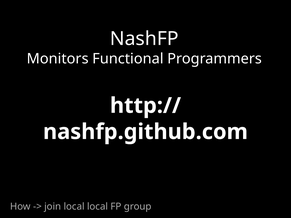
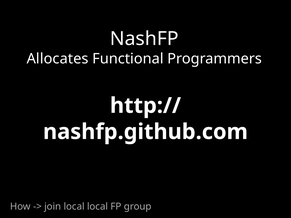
Monitors: Monitors -> Allocates
